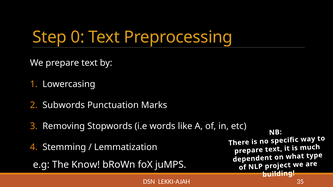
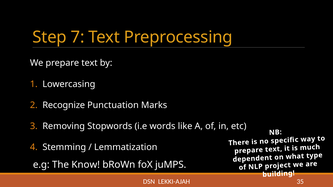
0: 0 -> 7
Subwords: Subwords -> Recognize
